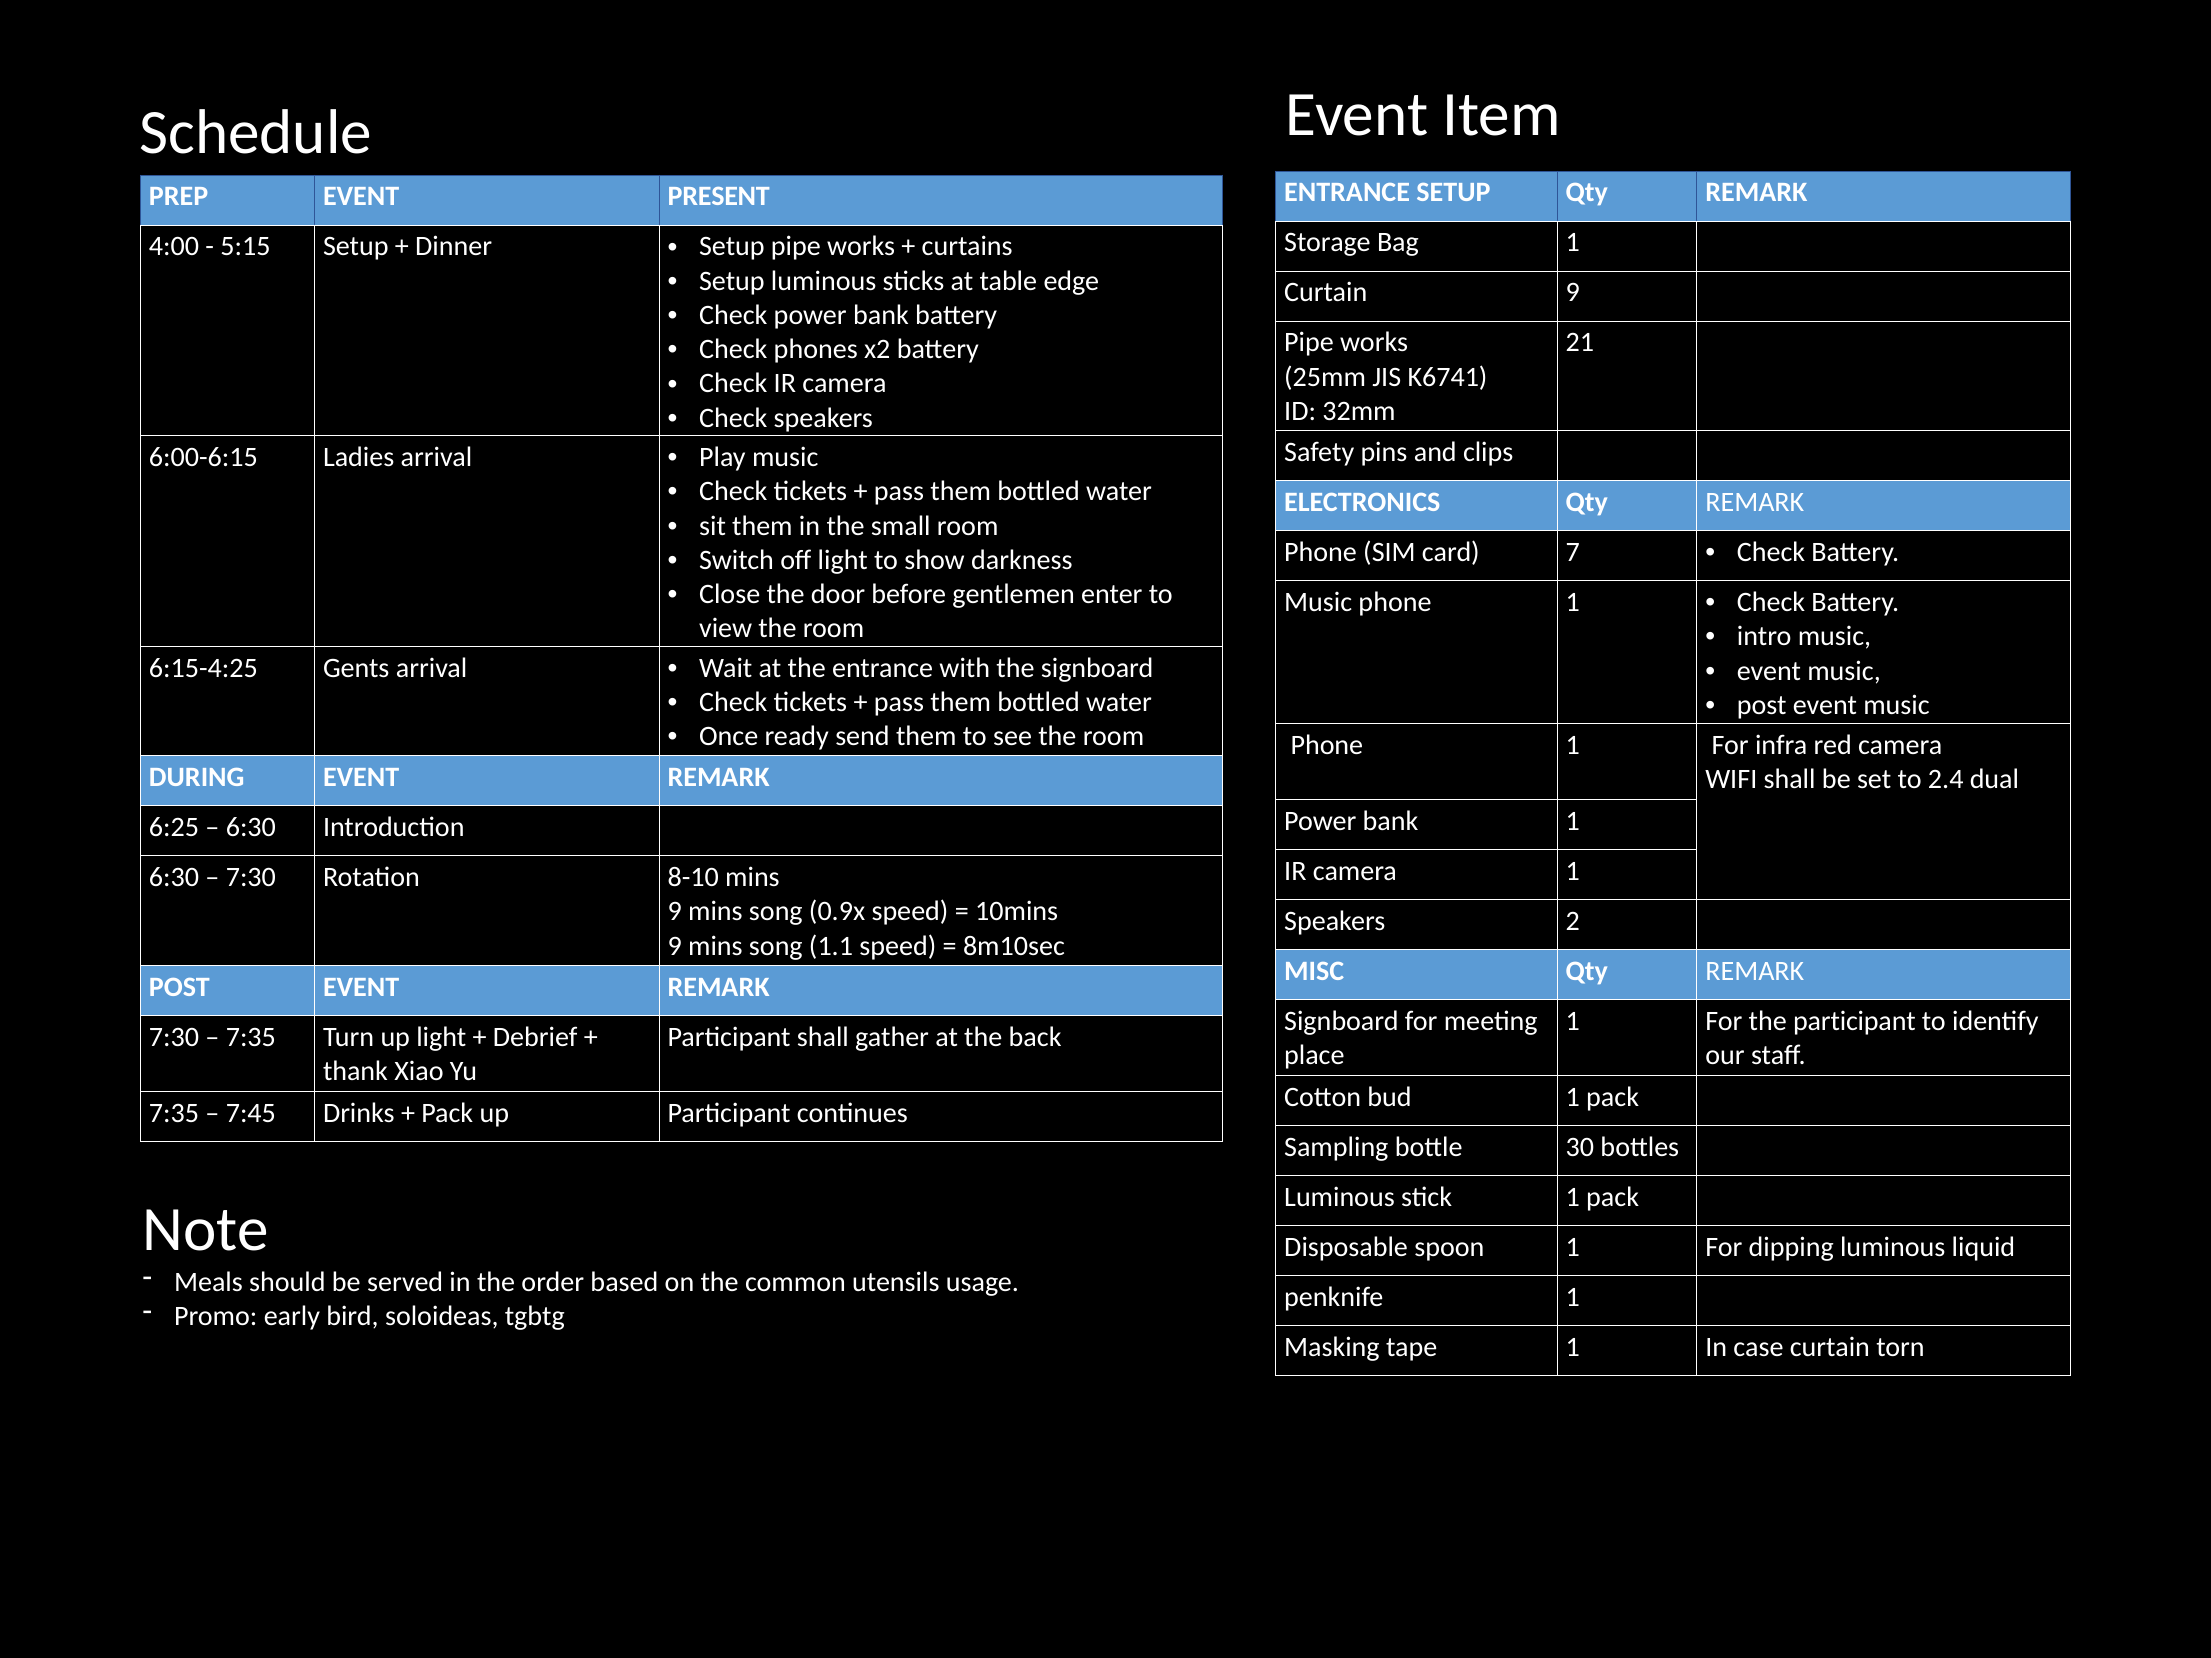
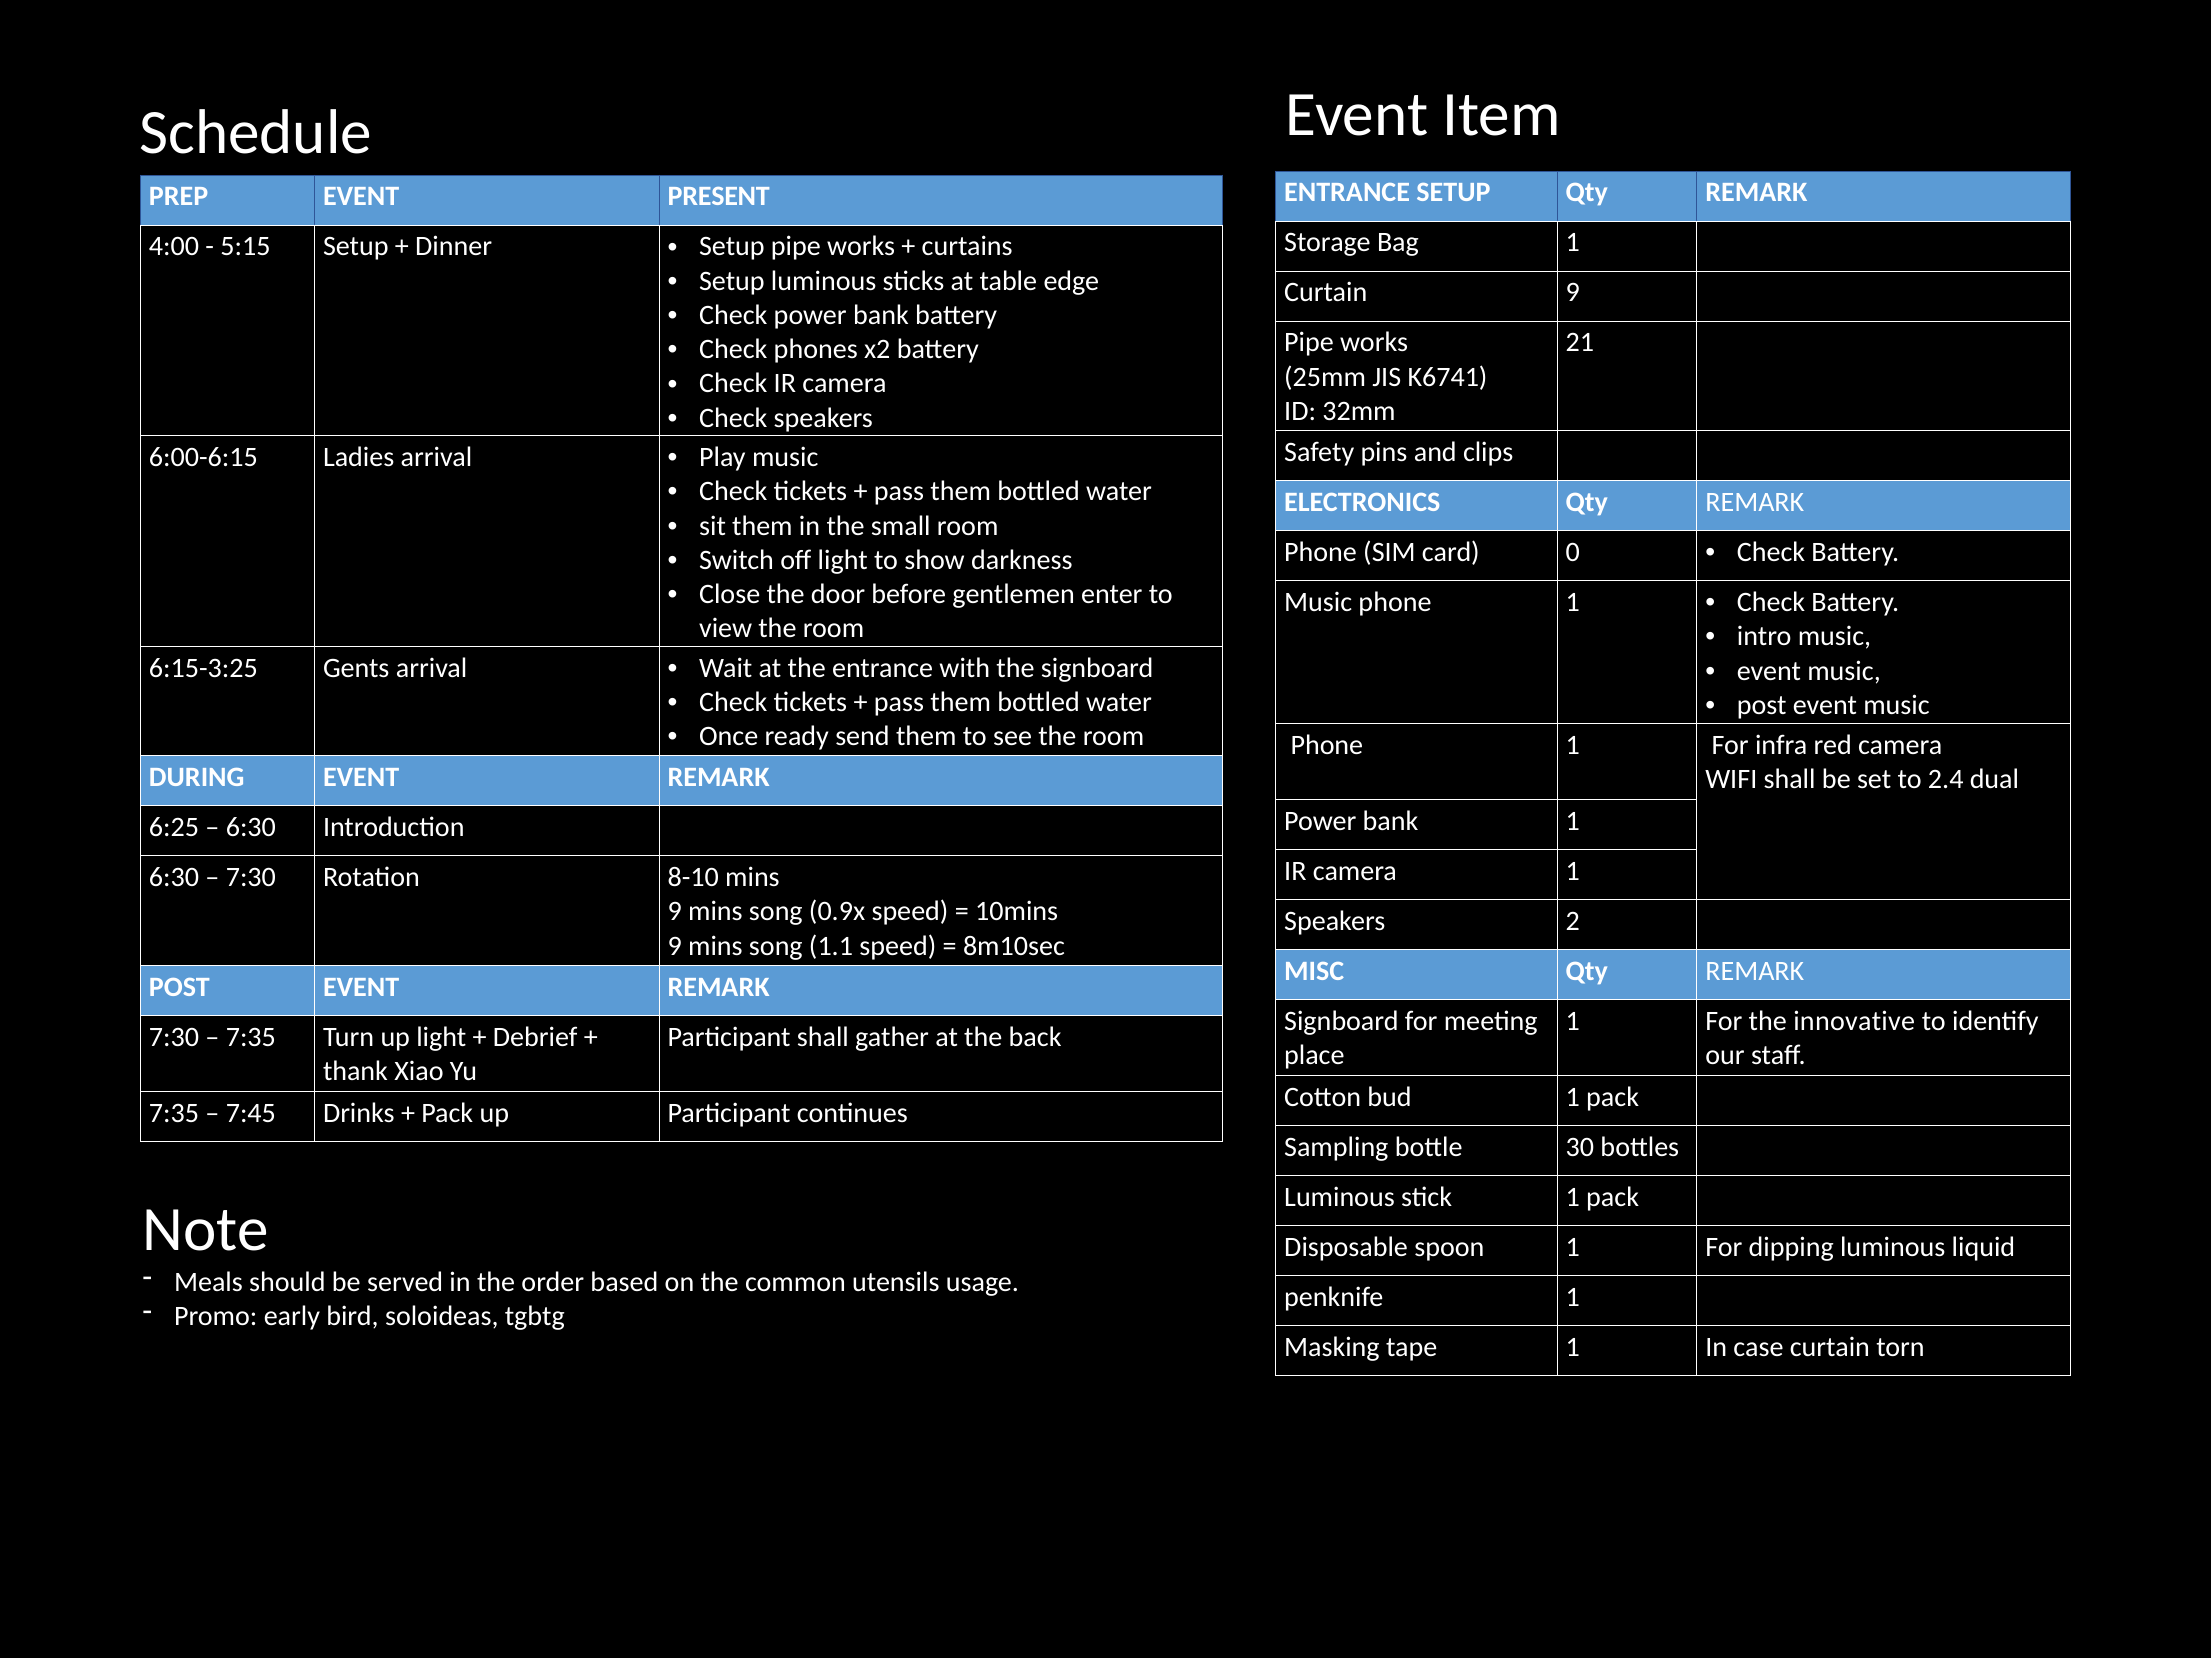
7: 7 -> 0
6:15-4:25: 6:15-4:25 -> 6:15-3:25
the participant: participant -> innovative
